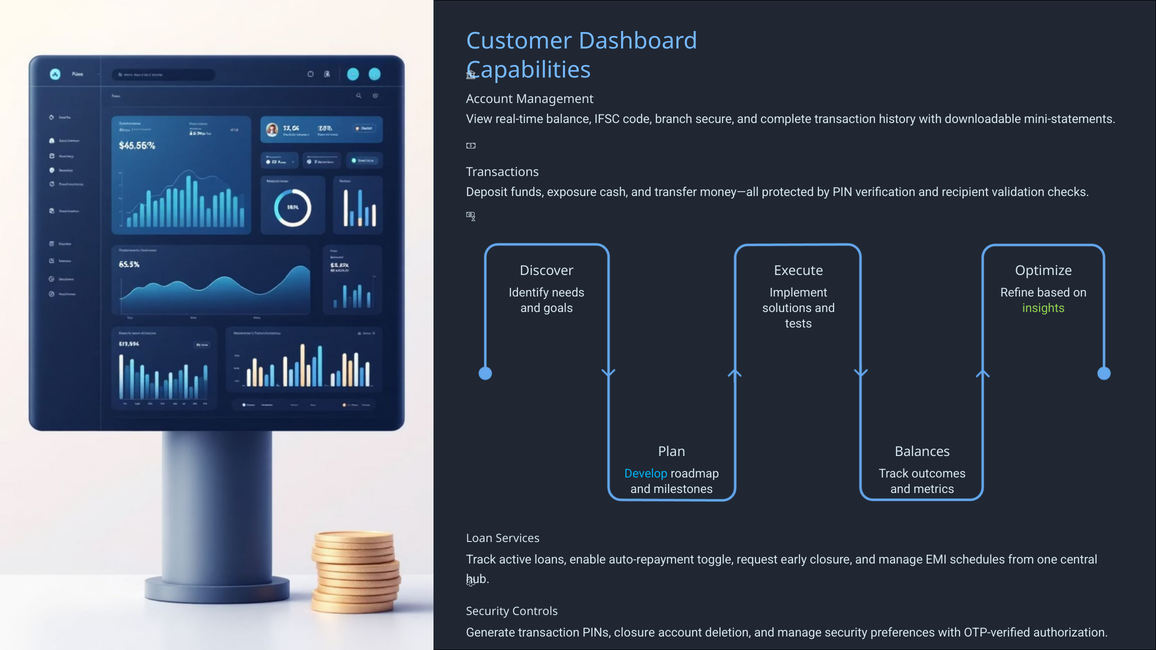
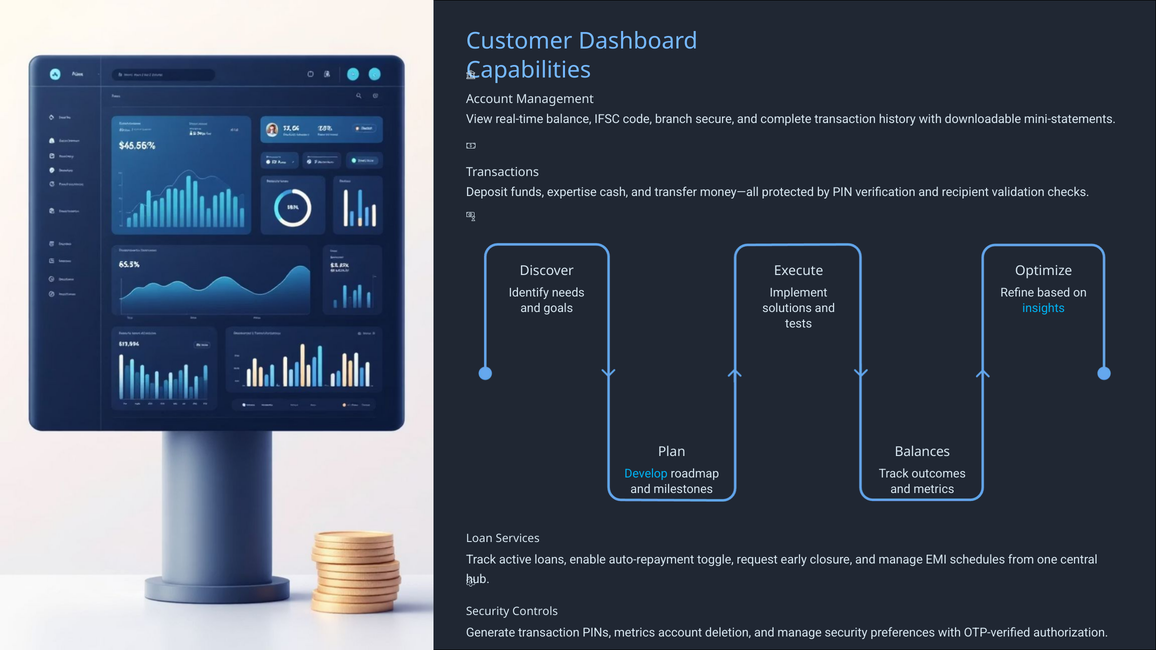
exposure: exposure -> expertise
insights colour: light green -> light blue
PINs closure: closure -> metrics
